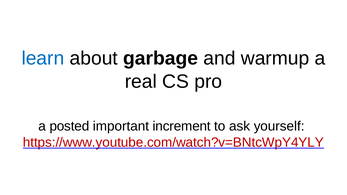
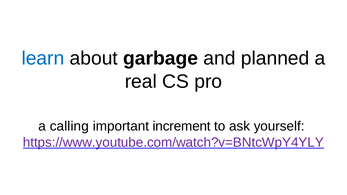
warmup: warmup -> planned
posted: posted -> calling
https://www.youtube.com/watch?v=BNtcWpY4YLY colour: red -> purple
